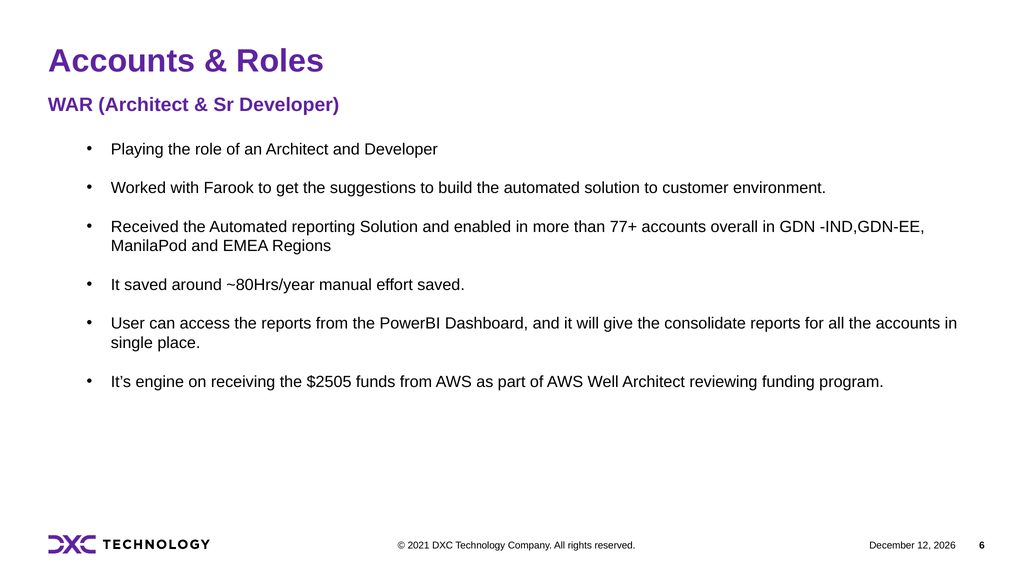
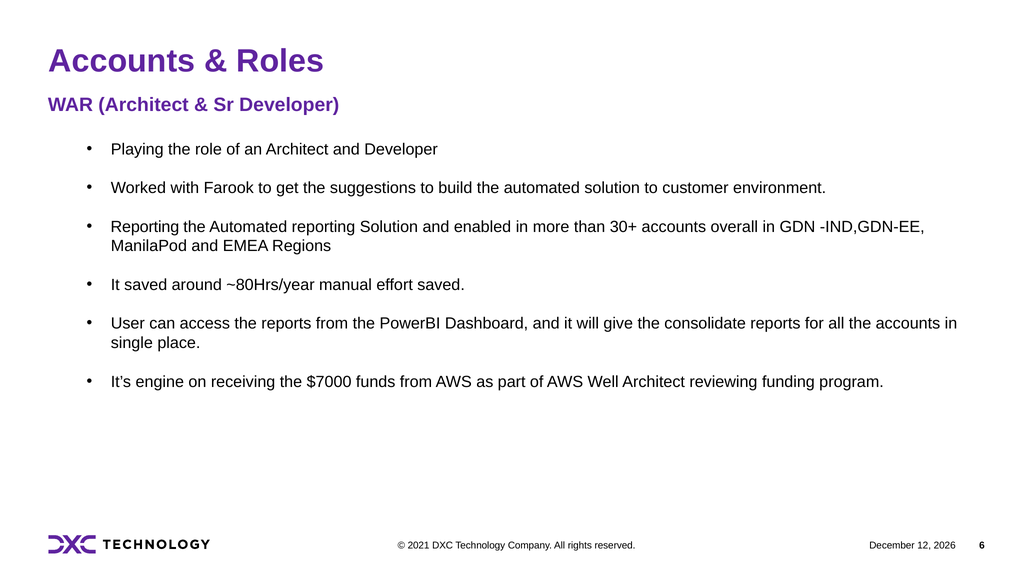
Received at (145, 227): Received -> Reporting
77+: 77+ -> 30+
$2505: $2505 -> $7000
